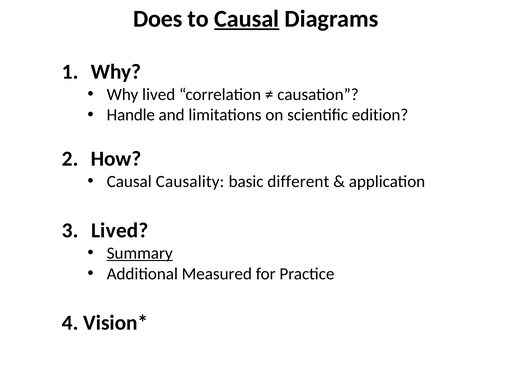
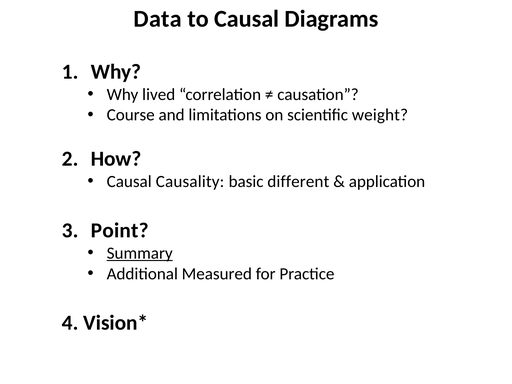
Does: Does -> Data
Causal at (247, 19) underline: present -> none
Handle: Handle -> Course
edition: edition -> weight
Lived at (120, 230): Lived -> Point
